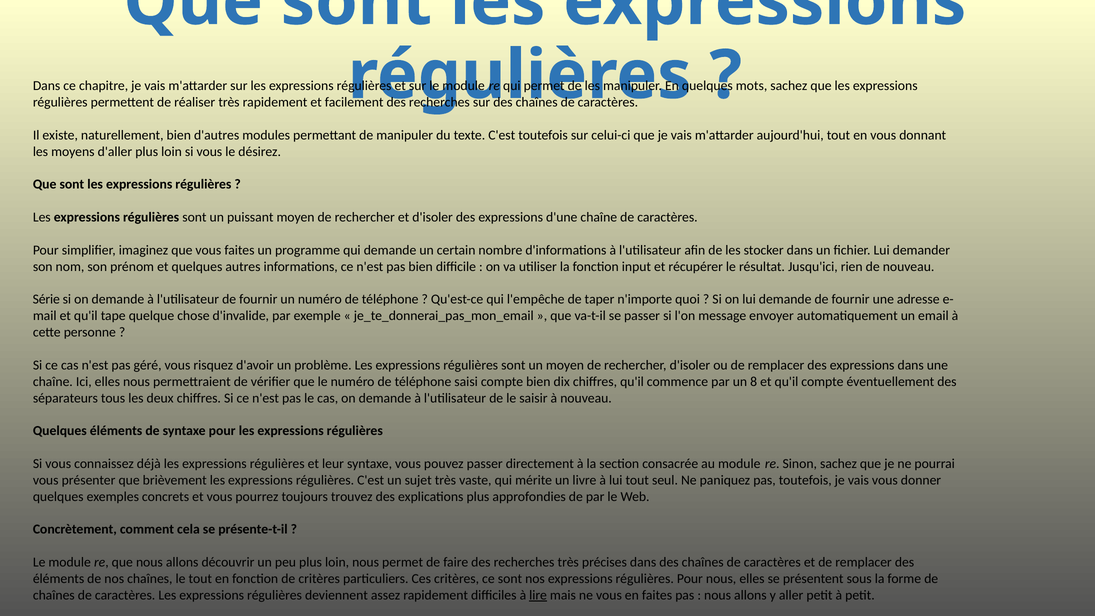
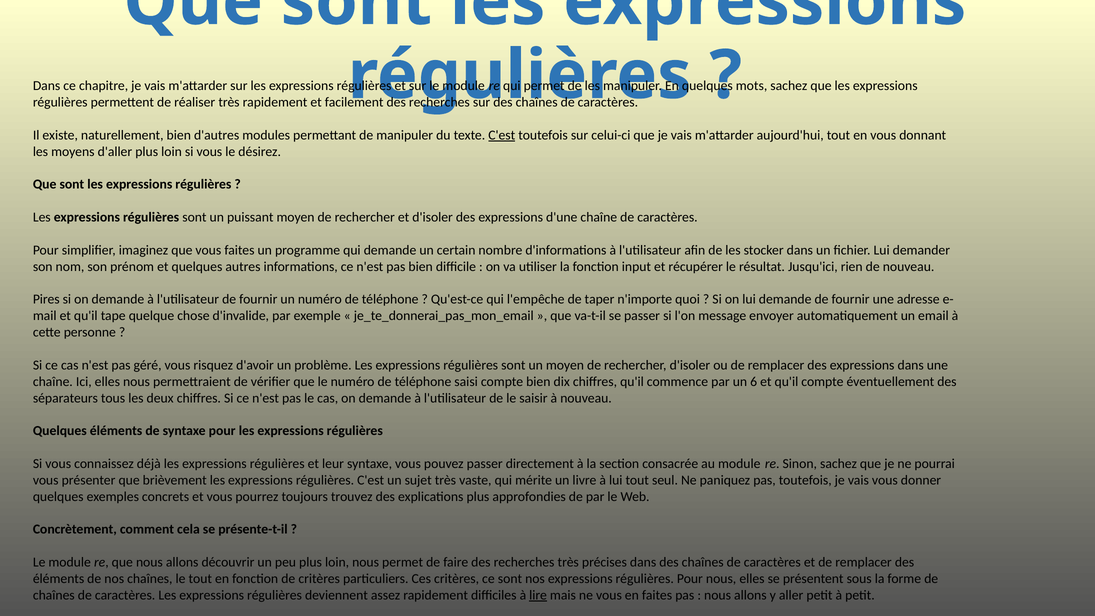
C'est at (502, 135) underline: none -> present
Série: Série -> Pires
8: 8 -> 6
